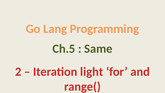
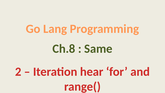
Ch.5: Ch.5 -> Ch.8
light: light -> hear
